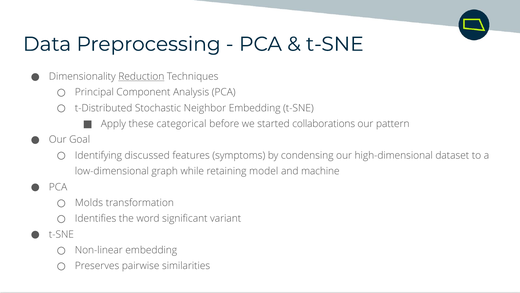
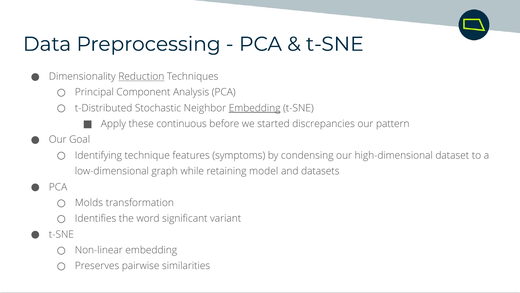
Embedding at (255, 108) underline: none -> present
categorical: categorical -> continuous
collaborations: collaborations -> discrepancies
discussed: discussed -> technique
machine: machine -> datasets
